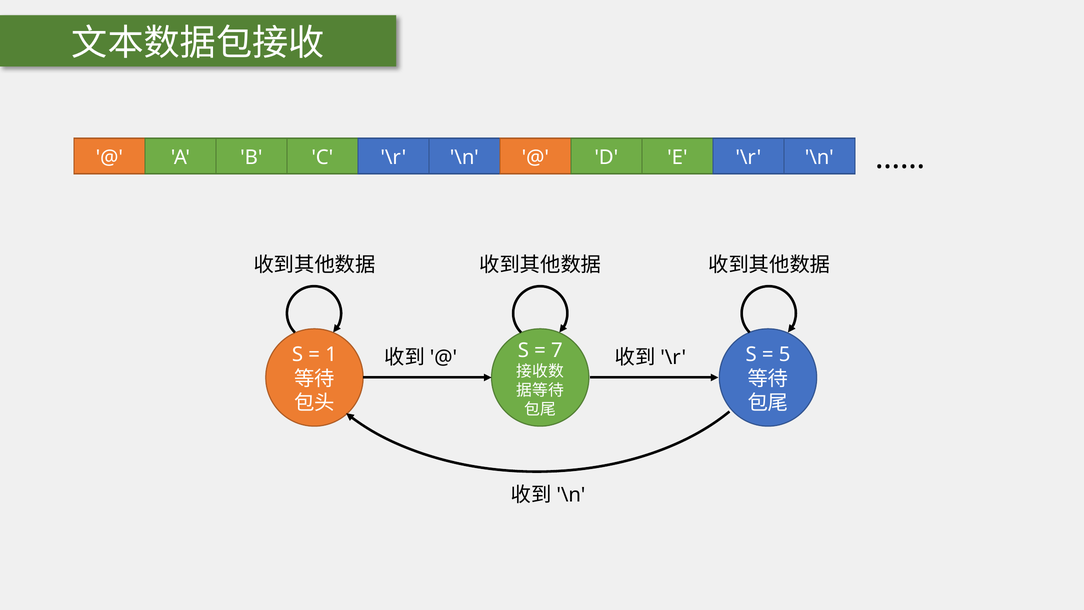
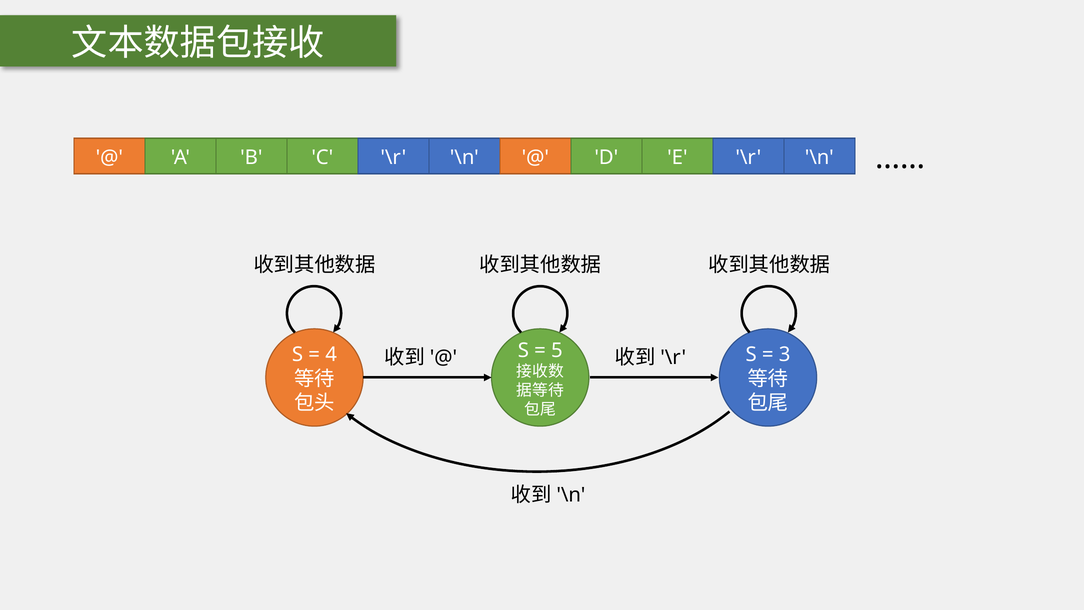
7: 7 -> 5
1: 1 -> 4
5: 5 -> 3
